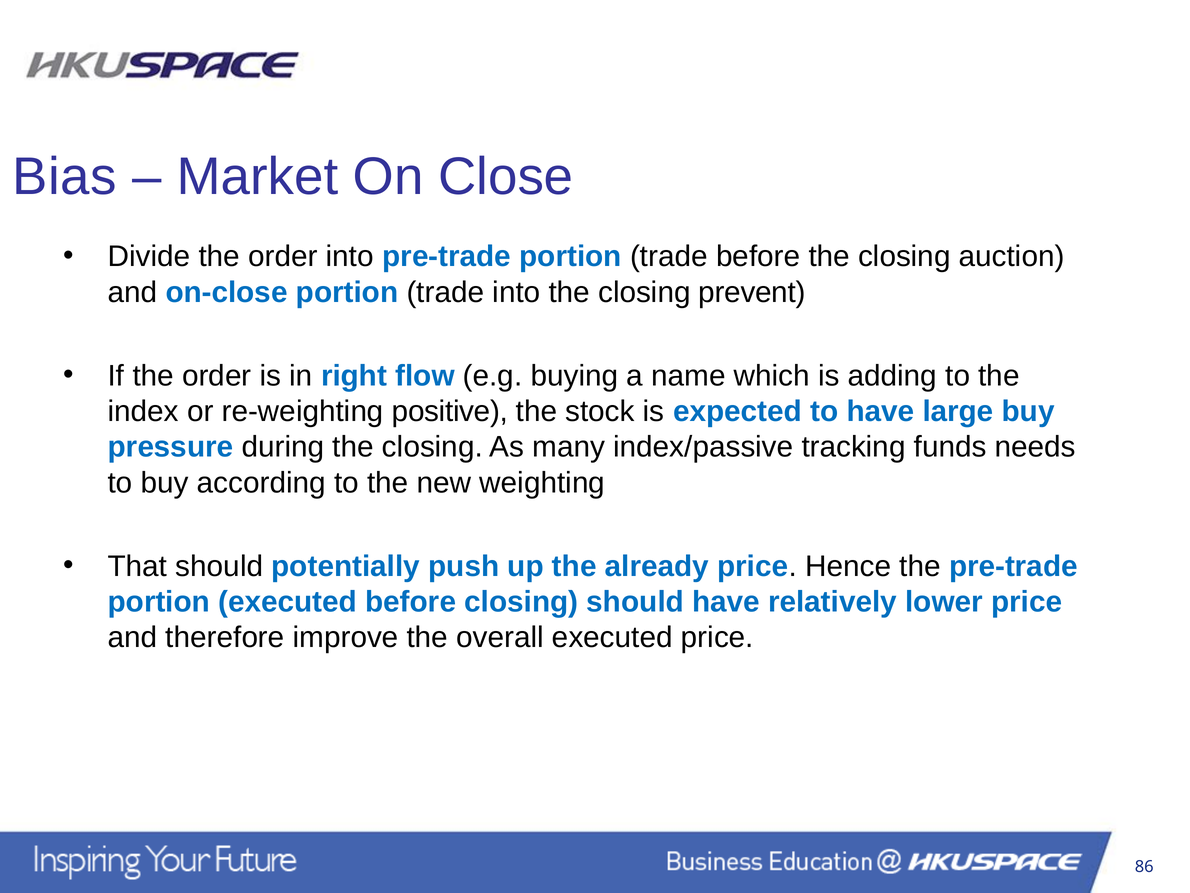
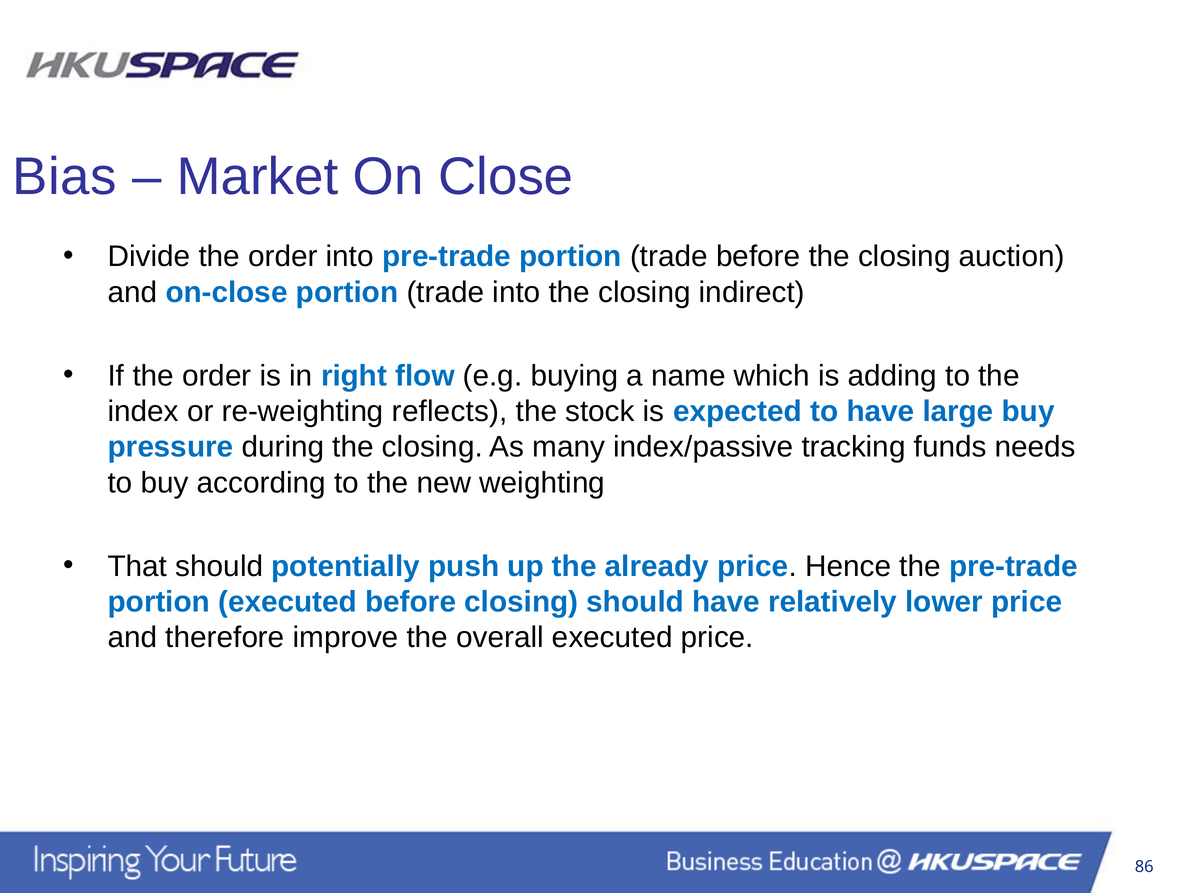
prevent: prevent -> indirect
positive: positive -> reflects
